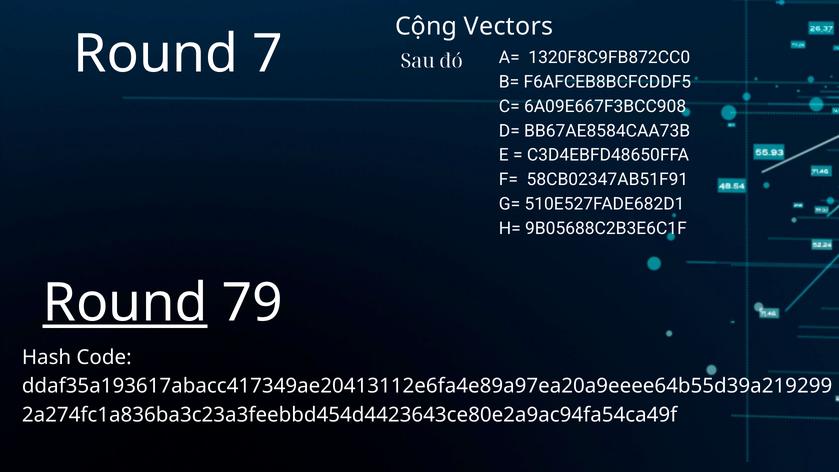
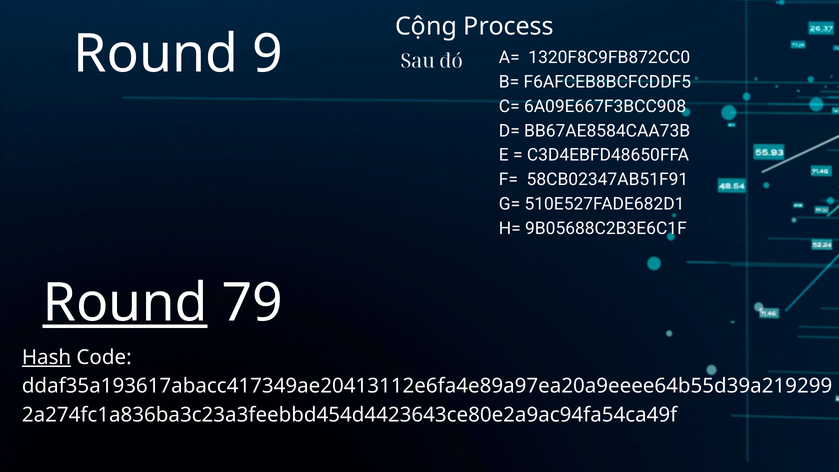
Vectors: Vectors -> Process
7: 7 -> 9
Hash underline: none -> present
